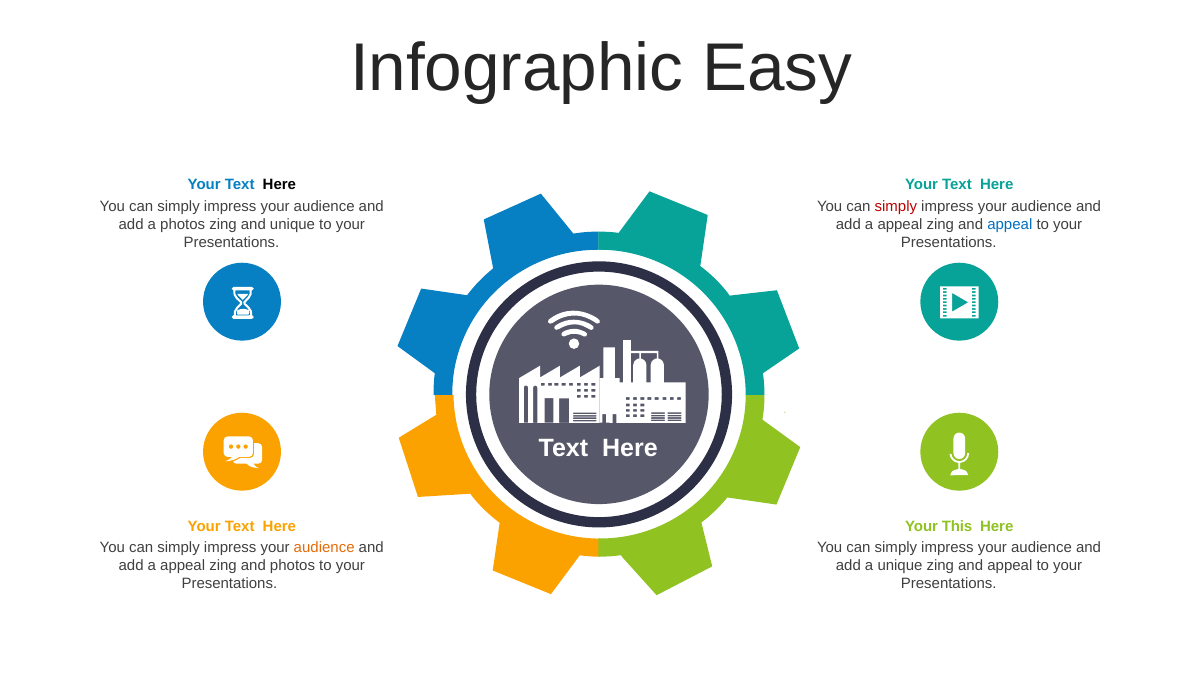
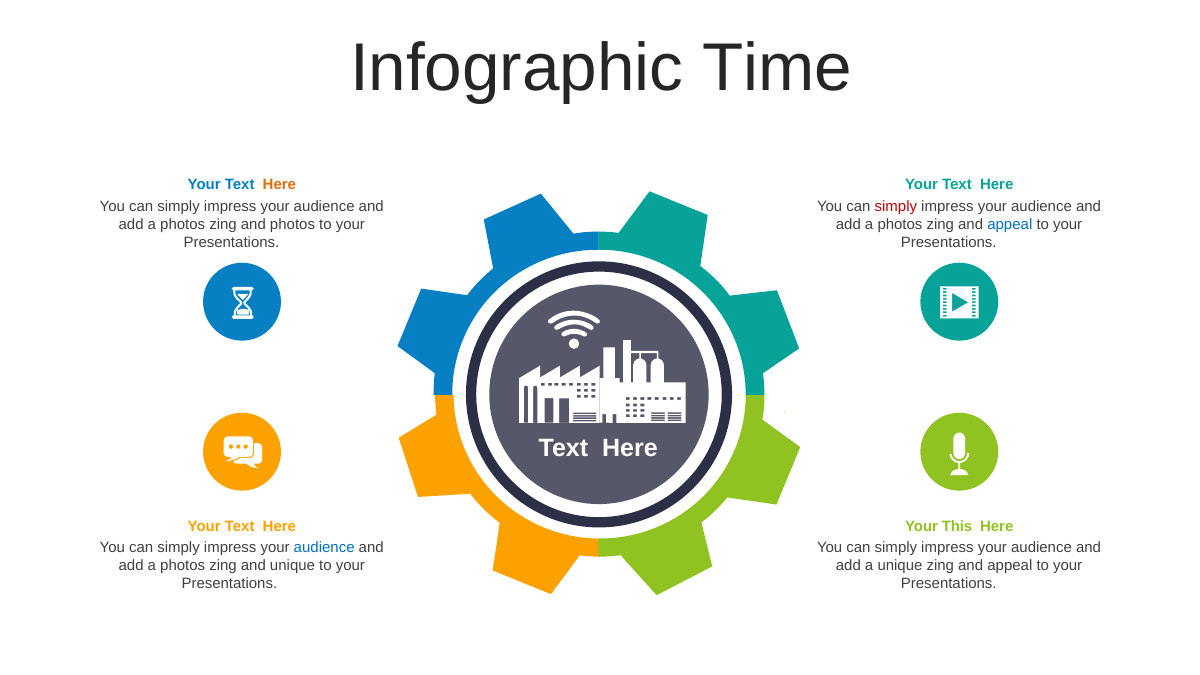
Easy: Easy -> Time
Here at (279, 185) colour: black -> orange
and unique: unique -> photos
appeal at (900, 224): appeal -> photos
audience at (324, 547) colour: orange -> blue
appeal at (183, 565): appeal -> photos
and photos: photos -> unique
